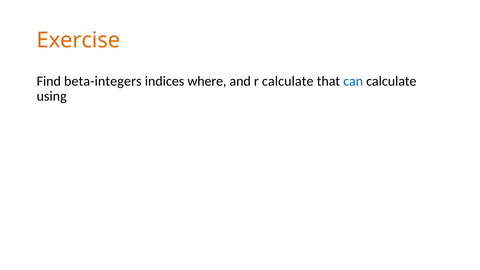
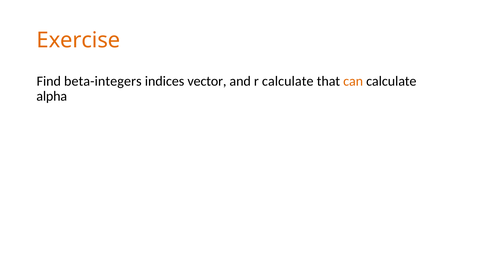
where: where -> vector
can colour: blue -> orange
using: using -> alpha
